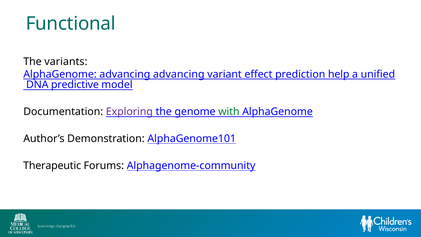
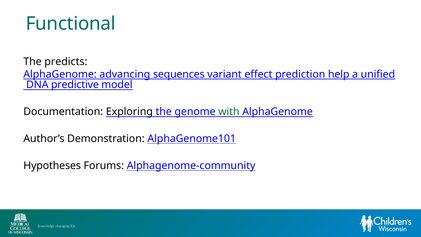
variants: variants -> predicts
advancing advancing: advancing -> sequences
Exploring colour: purple -> black
Therapeutic: Therapeutic -> Hypotheses
